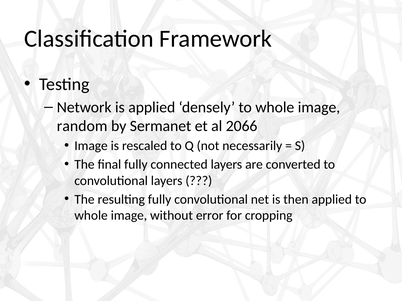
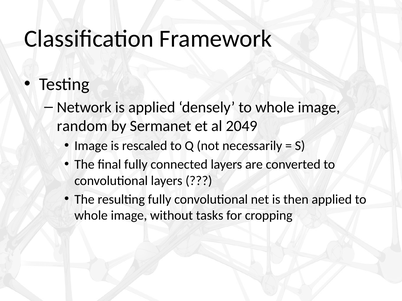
2066: 2066 -> 2049
error: error -> tasks
